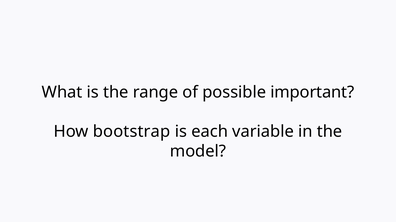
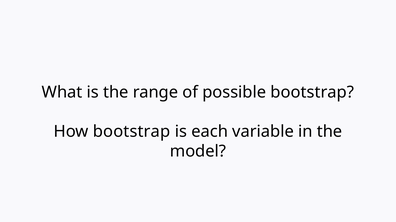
possible important: important -> bootstrap
